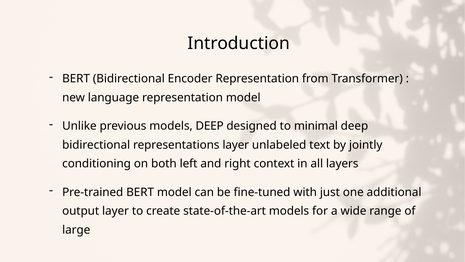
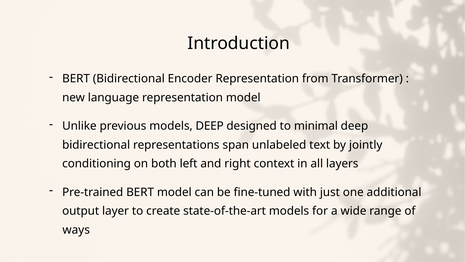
representations layer: layer -> span
large: large -> ways
